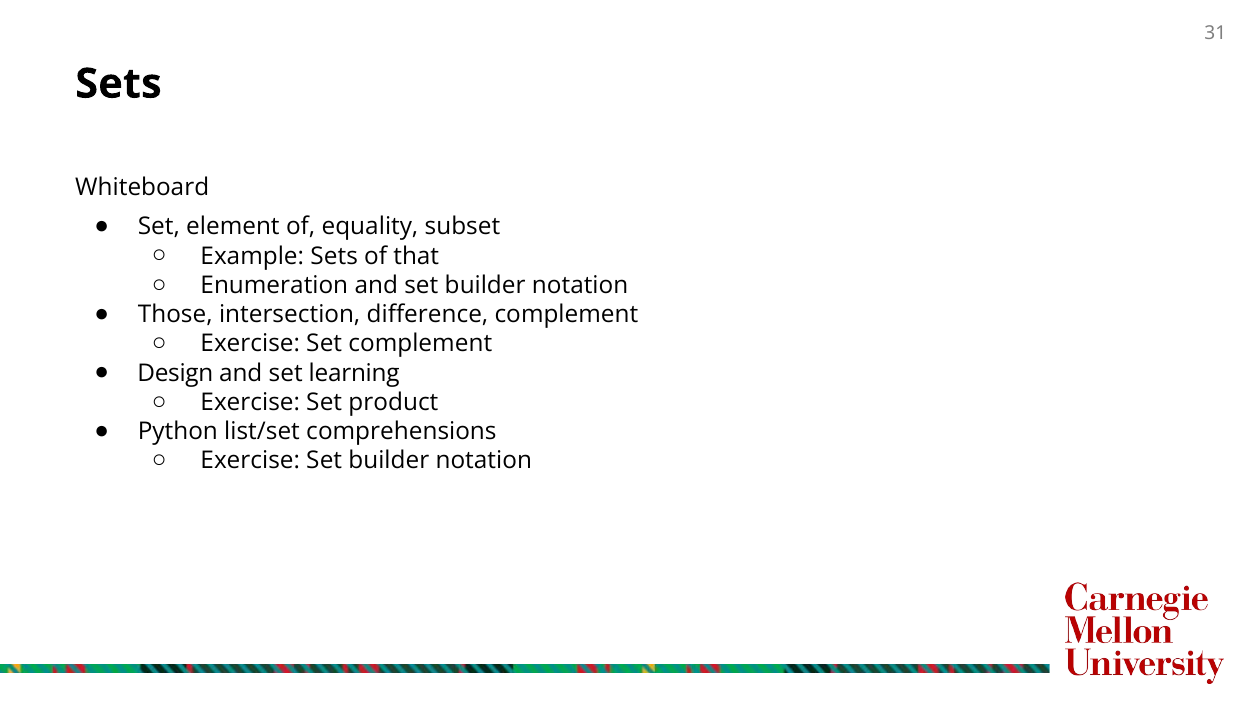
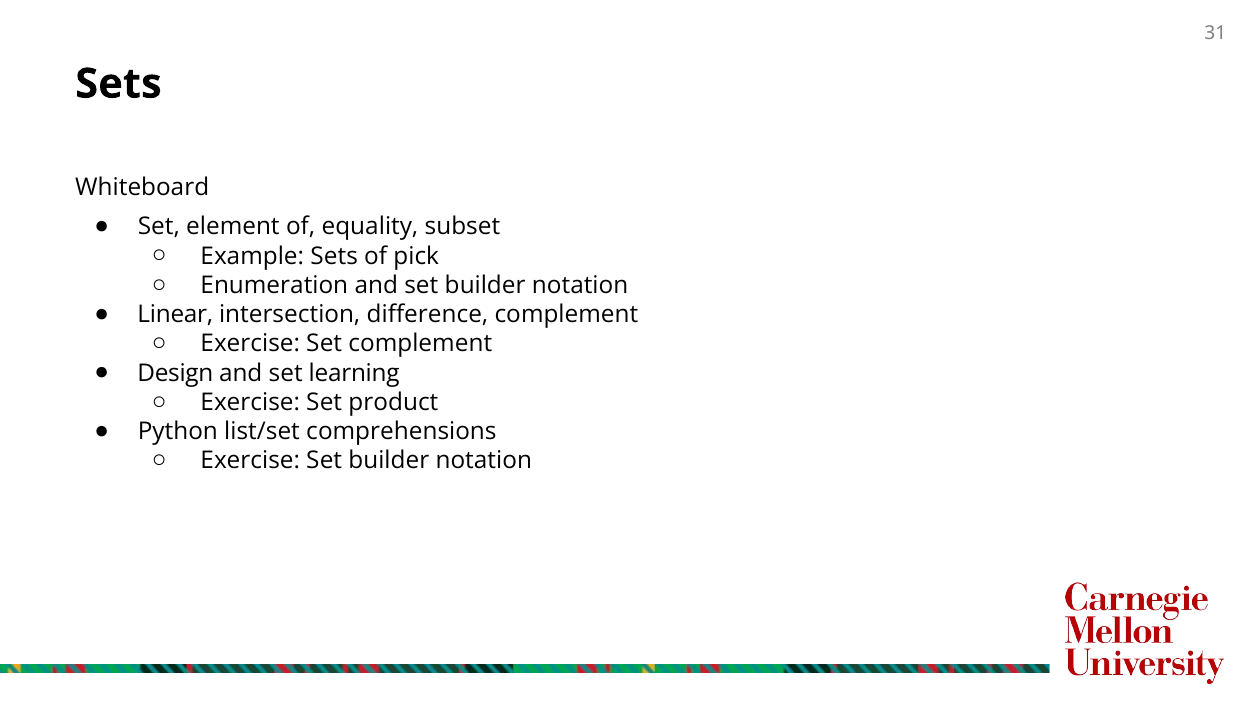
that: that -> pick
Those: Those -> Linear
